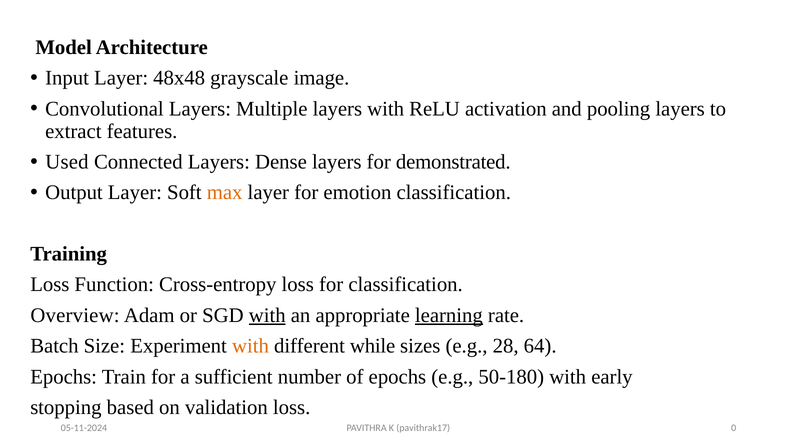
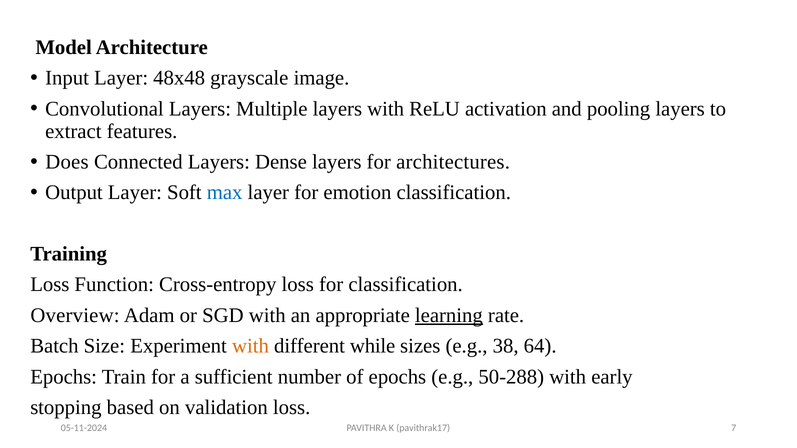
Used: Used -> Does
demonstrated: demonstrated -> architectures
max colour: orange -> blue
with at (267, 316) underline: present -> none
28: 28 -> 38
50-180: 50-180 -> 50-288
0: 0 -> 7
